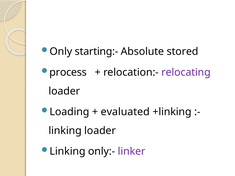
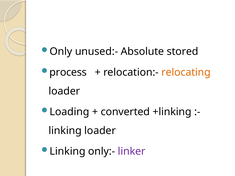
starting:-: starting:- -> unused:-
relocating colour: purple -> orange
evaluated: evaluated -> converted
